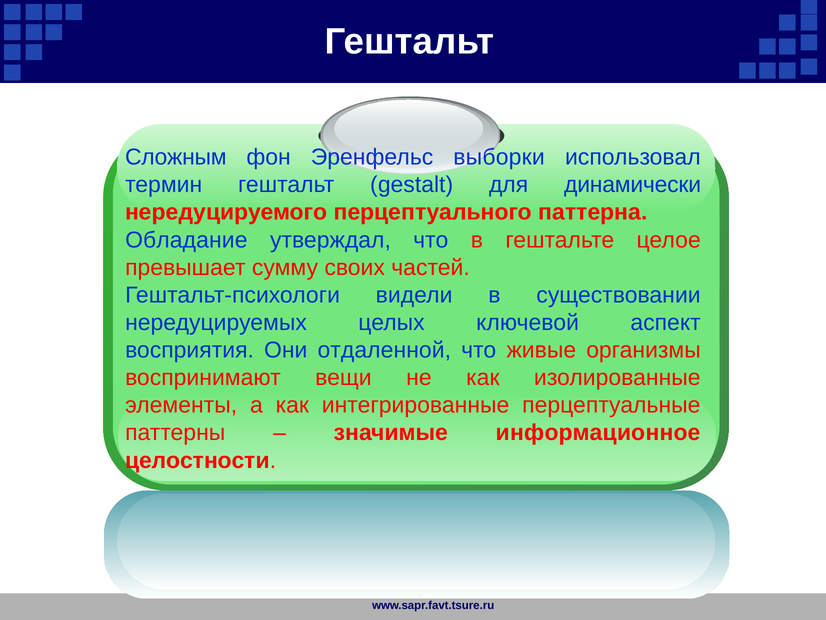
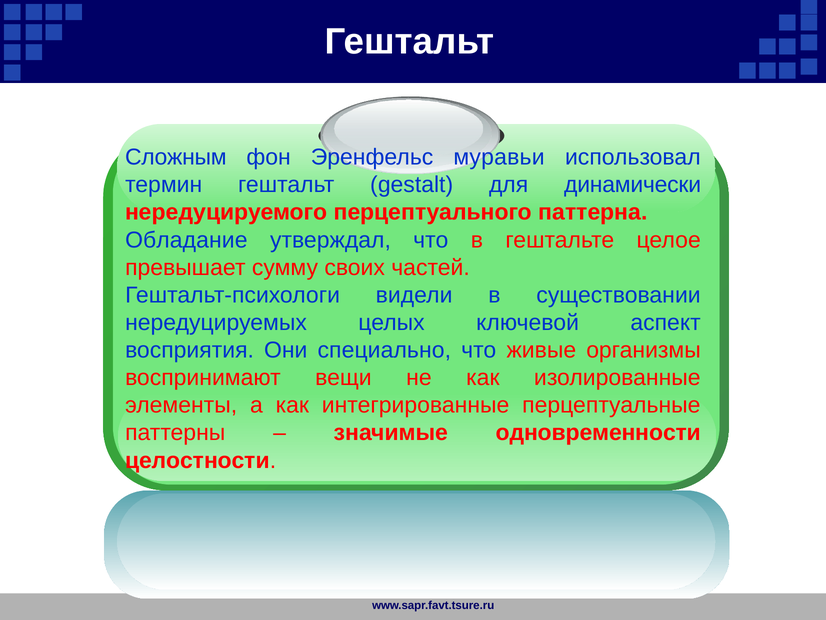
выборки: выборки -> муравьи
отдаленной: отдаленной -> специально
информационное: информационное -> одновременности
